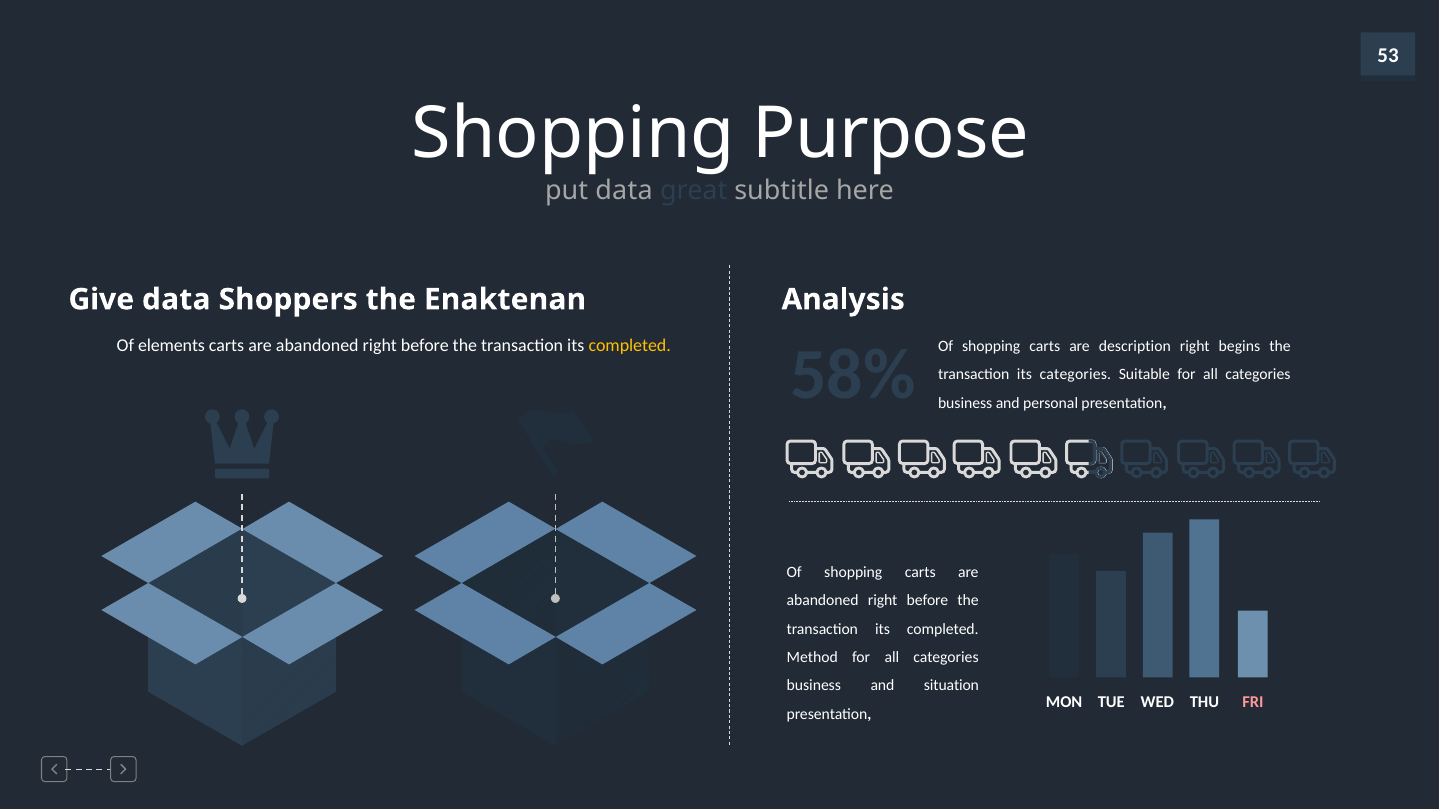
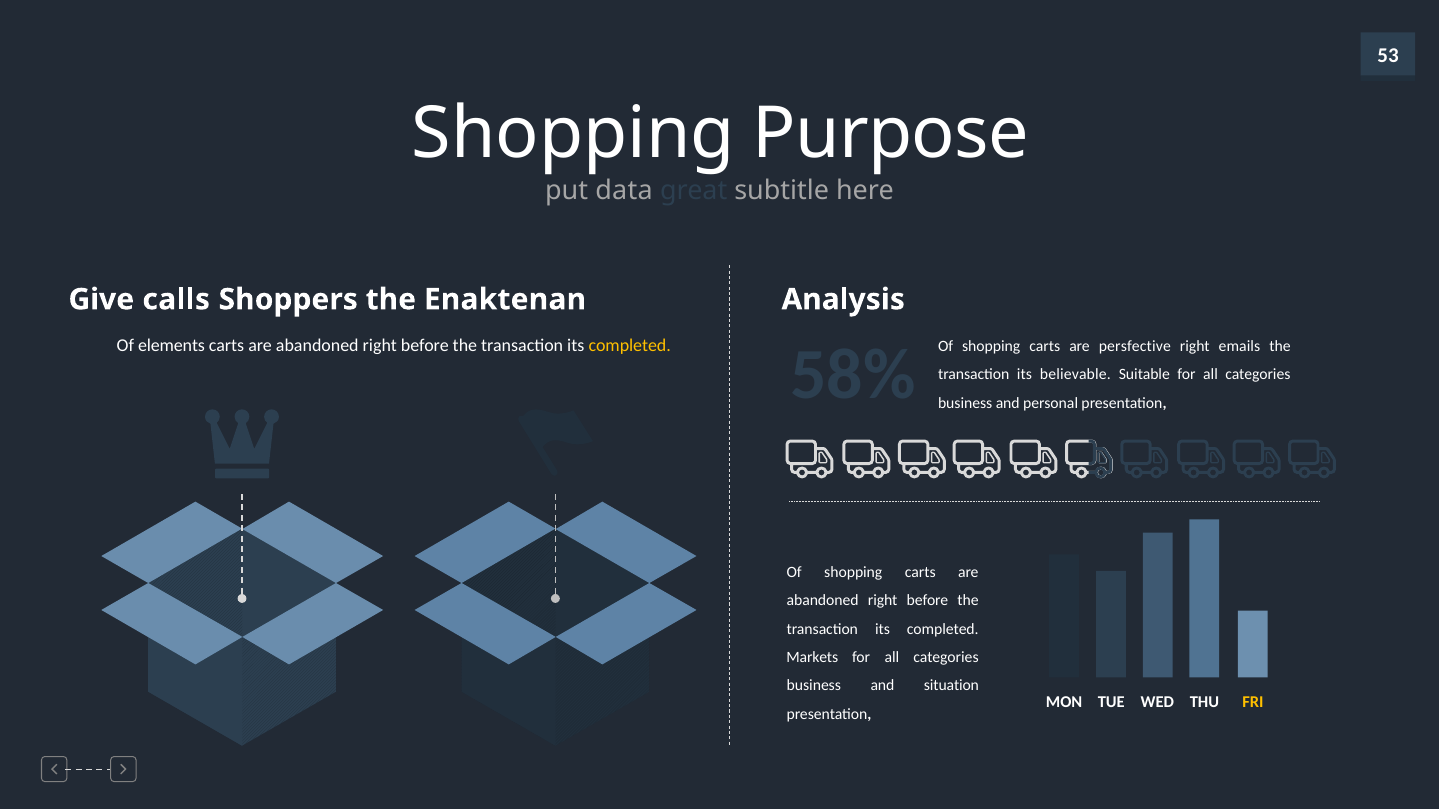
Give data: data -> calls
description: description -> persfective
begins: begins -> emails
its categories: categories -> believable
Method: Method -> Markets
FRI colour: pink -> yellow
